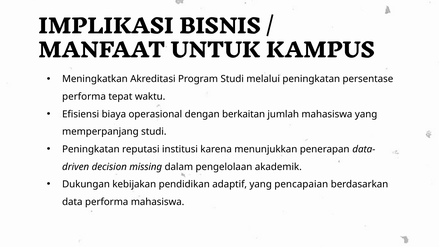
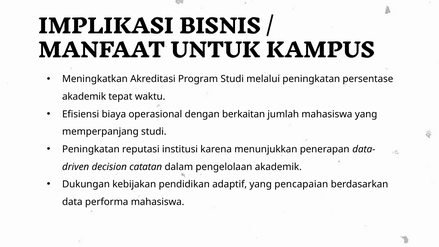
performa at (84, 97): performa -> akademik
missing: missing -> catatan
